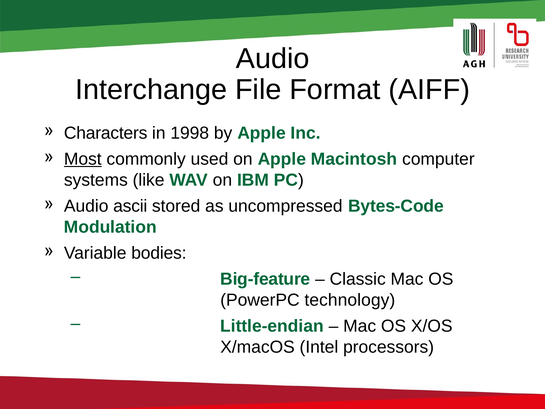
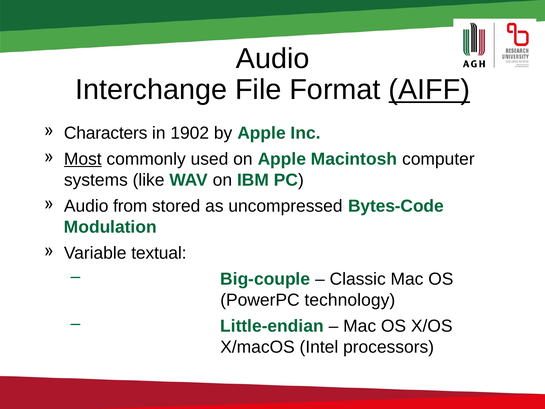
AIFF underline: none -> present
1998: 1998 -> 1902
ascii: ascii -> from
bodies: bodies -> textual
Big-feature: Big-feature -> Big-couple
